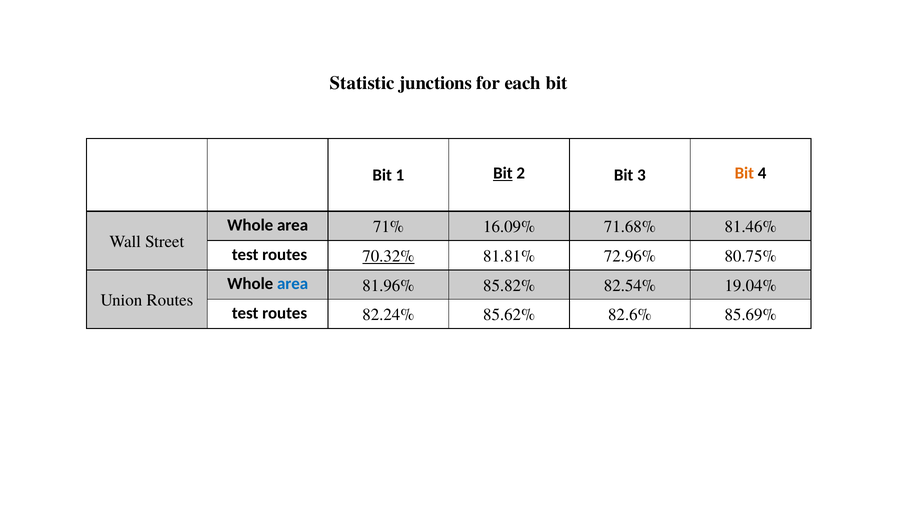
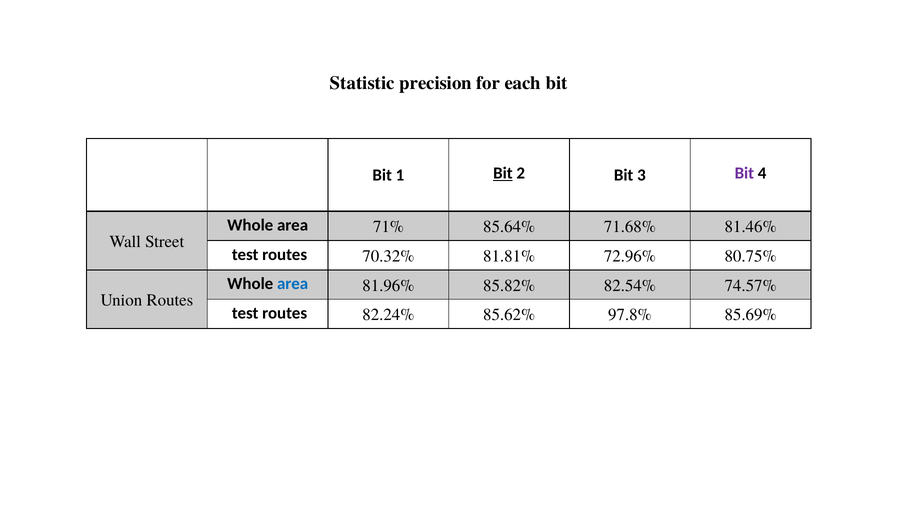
junctions: junctions -> precision
Bit at (744, 173) colour: orange -> purple
16.09%: 16.09% -> 85.64%
70.32% underline: present -> none
19.04%: 19.04% -> 74.57%
82.6%: 82.6% -> 97.8%
